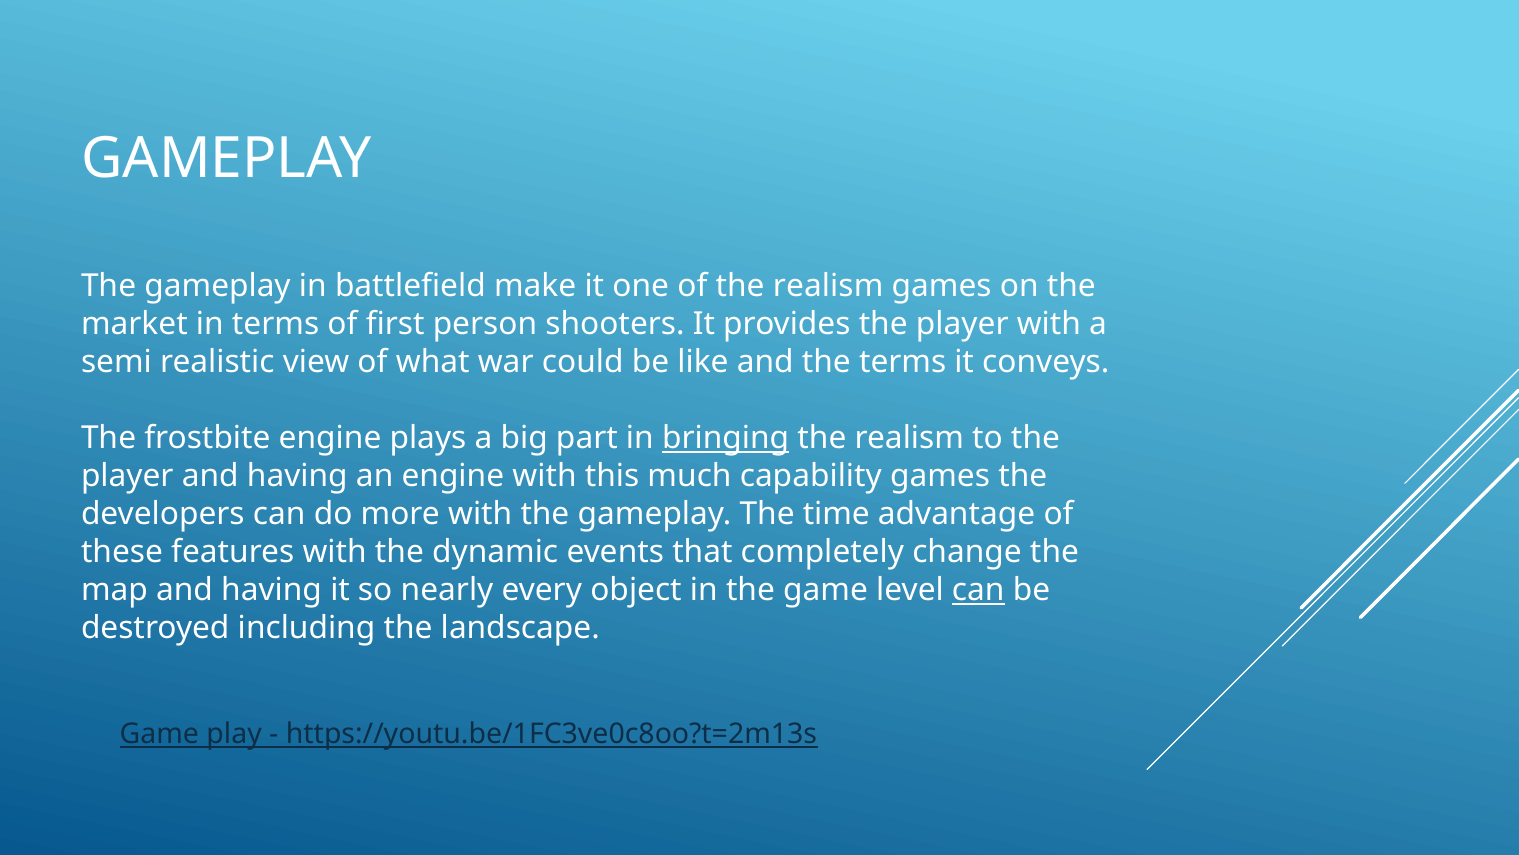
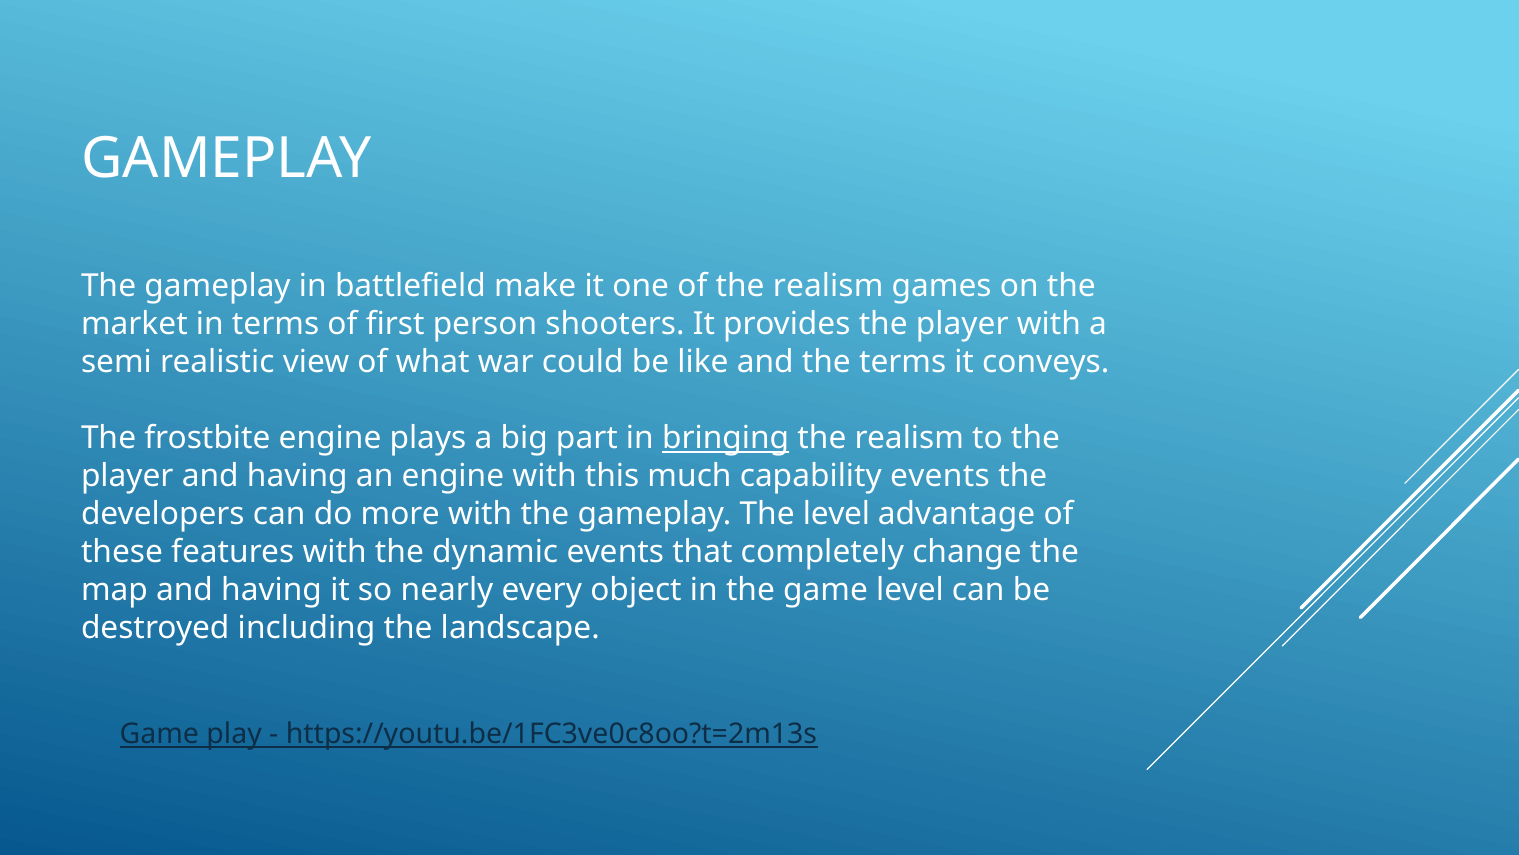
capability games: games -> events
The time: time -> level
can at (978, 590) underline: present -> none
